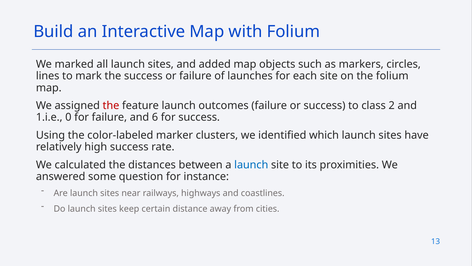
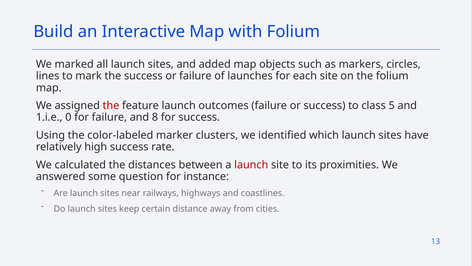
2: 2 -> 5
6: 6 -> 8
launch at (251, 165) colour: blue -> red
